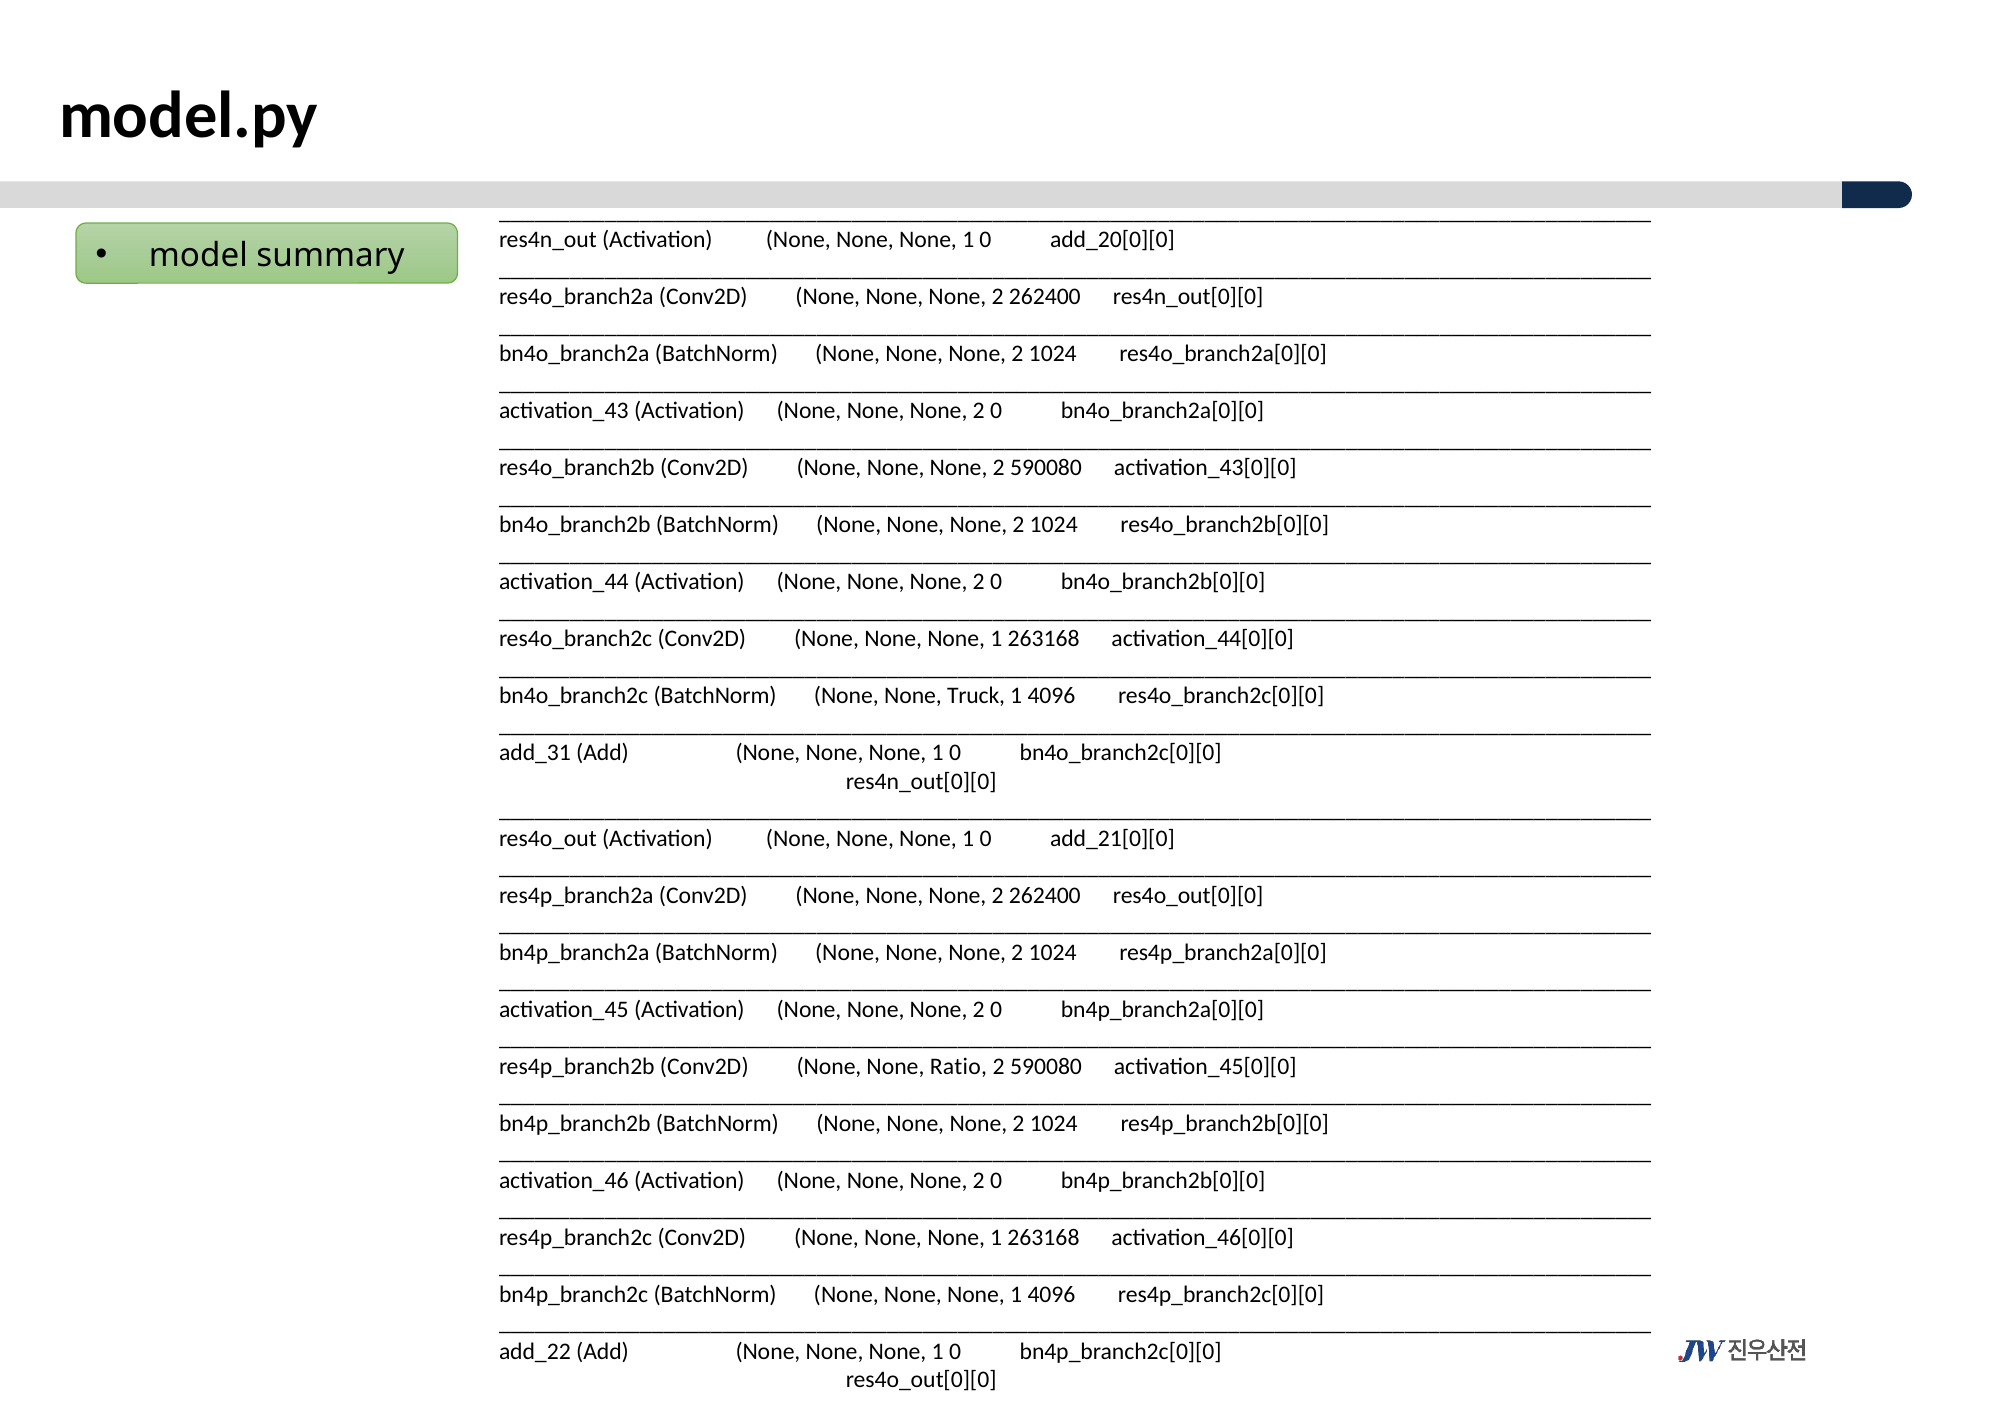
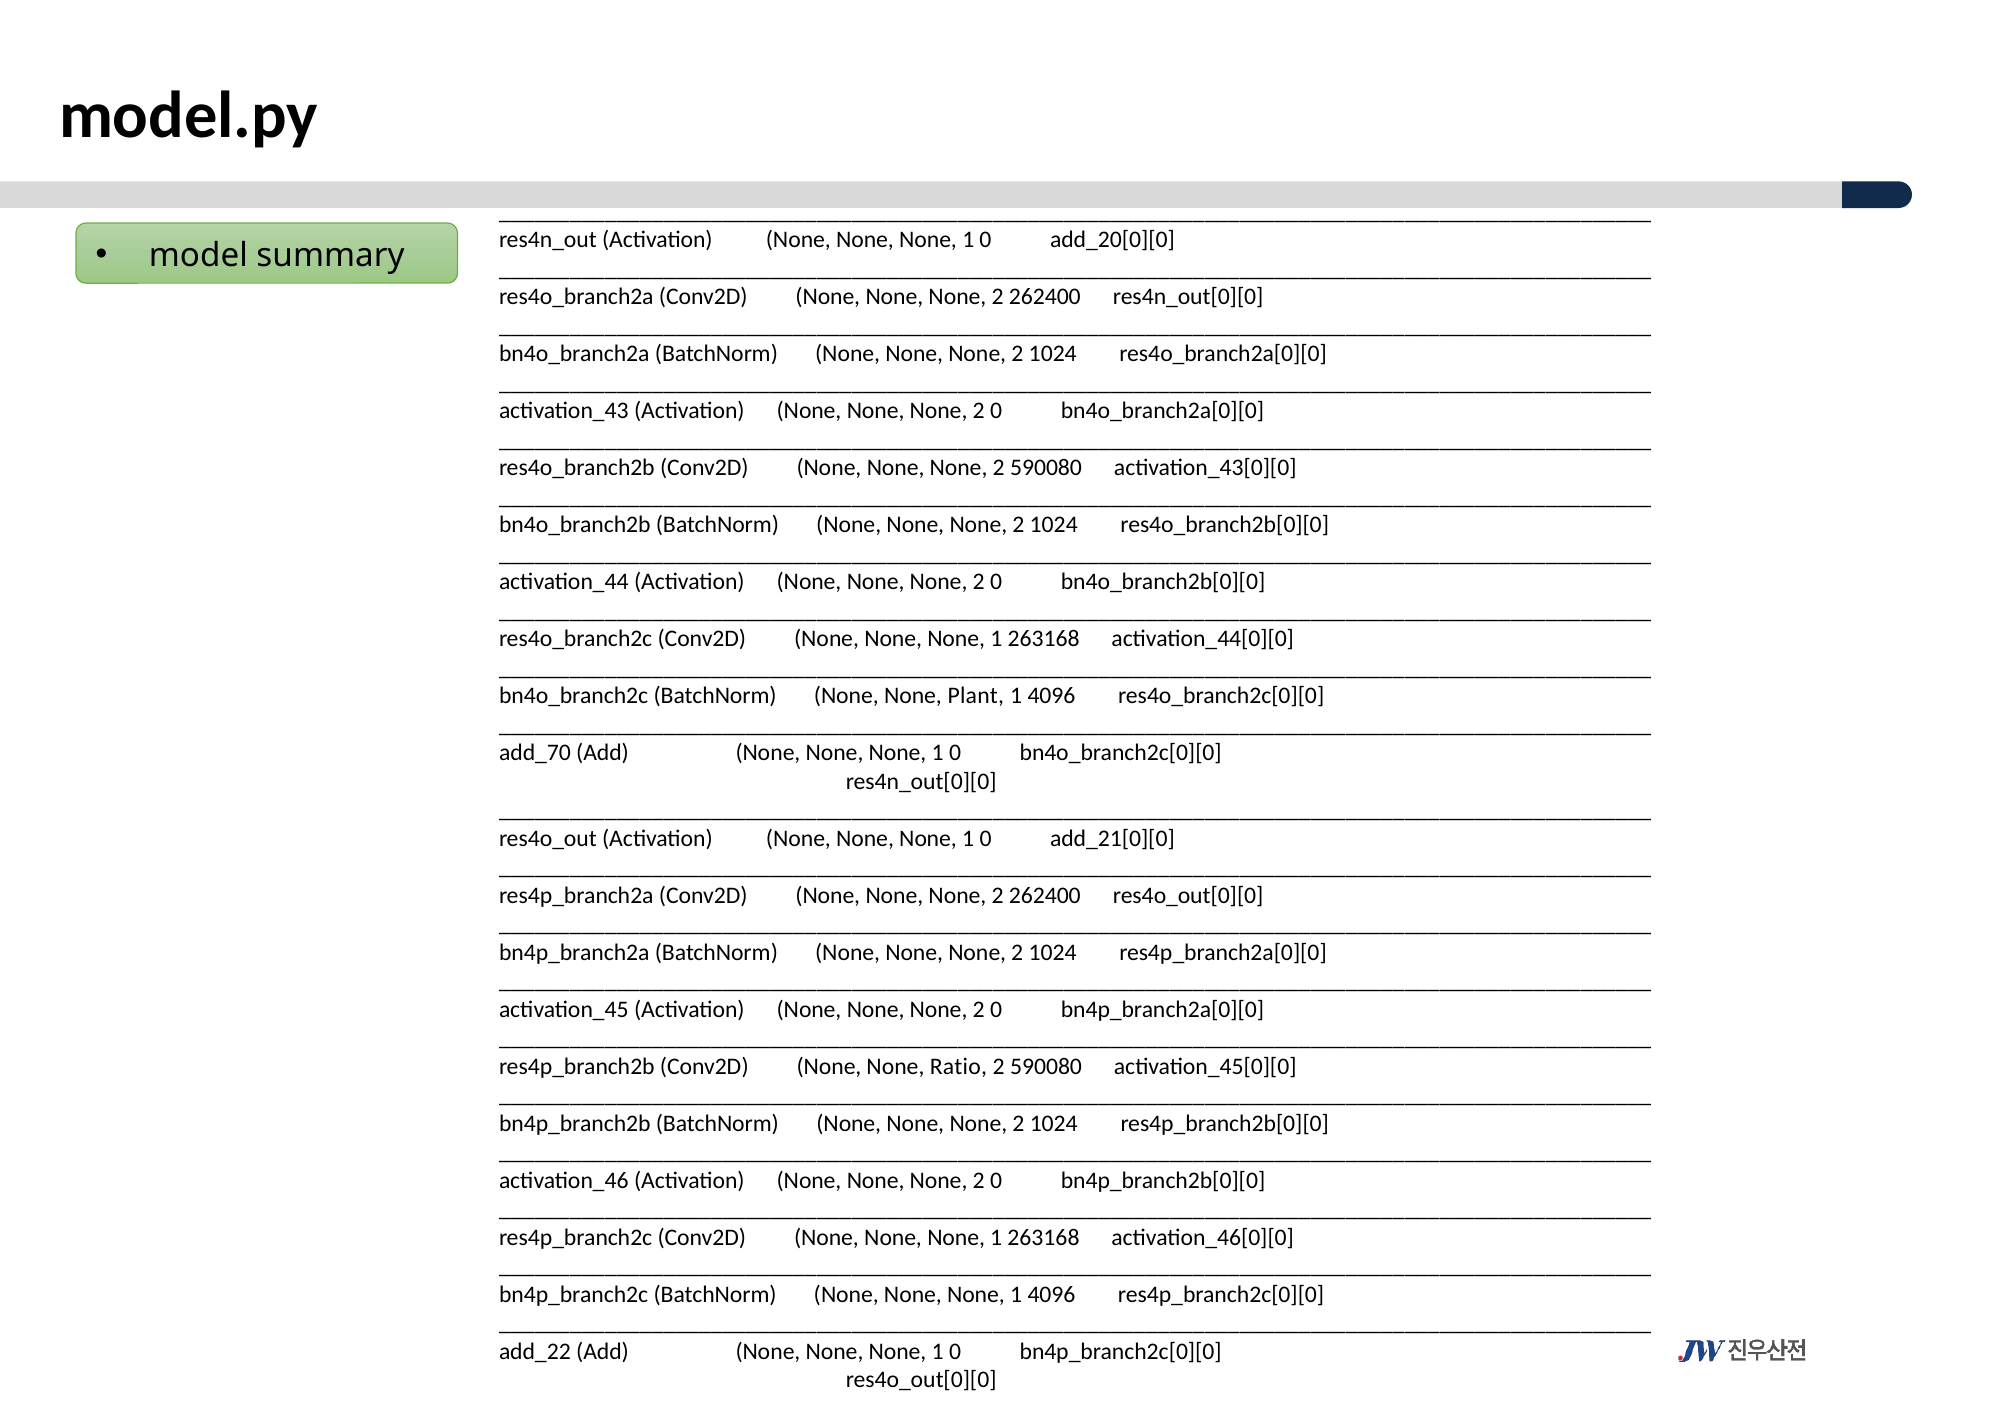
Truck: Truck -> Plant
add_31: add_31 -> add_70
